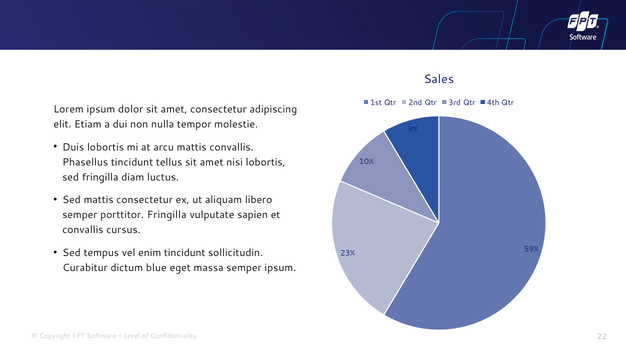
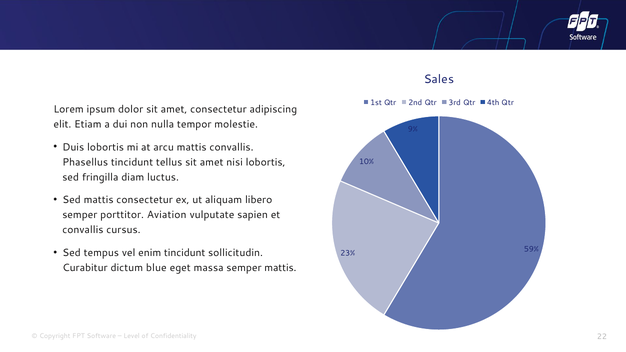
porttitor Fringilla: Fringilla -> Aviation
semper ipsum: ipsum -> mattis
